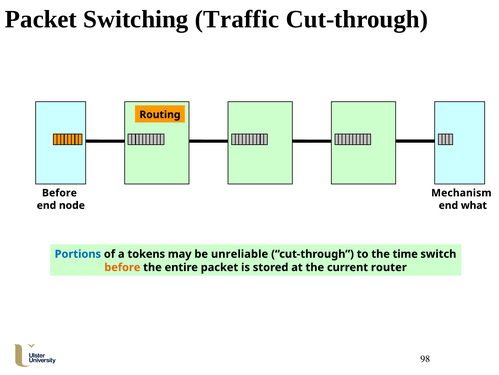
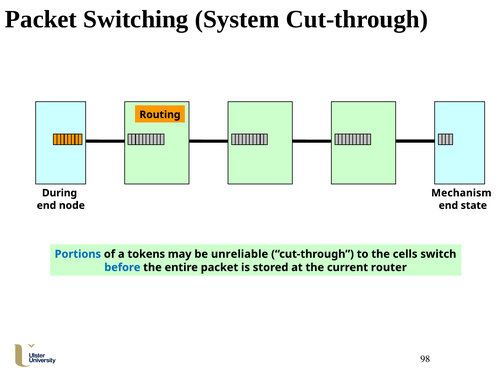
Traffic: Traffic -> System
Before at (59, 193): Before -> During
what: what -> state
time: time -> cells
before at (122, 267) colour: orange -> blue
